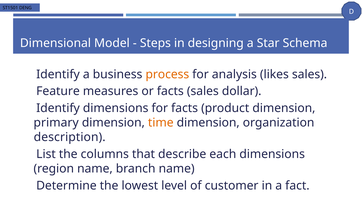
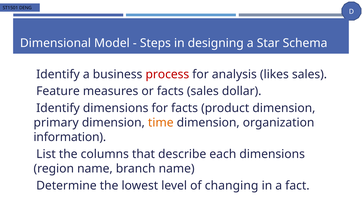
process colour: orange -> red
description: description -> information
customer: customer -> changing
